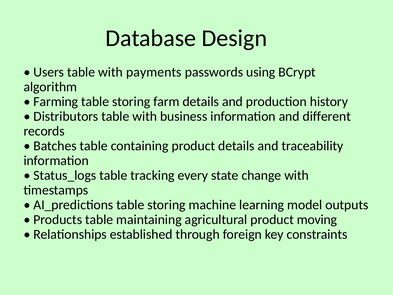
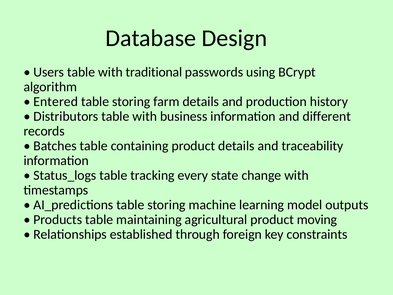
payments: payments -> traditional
Farming: Farming -> Entered
